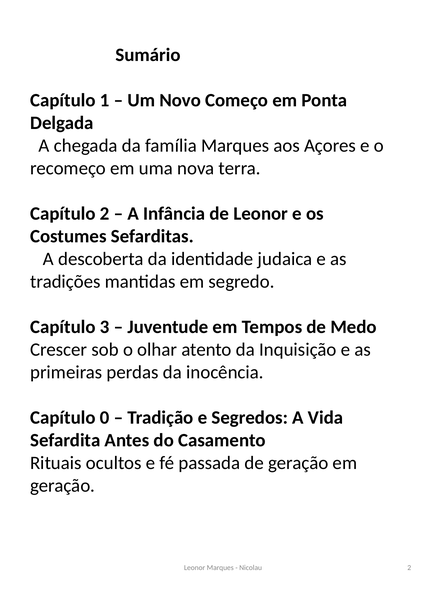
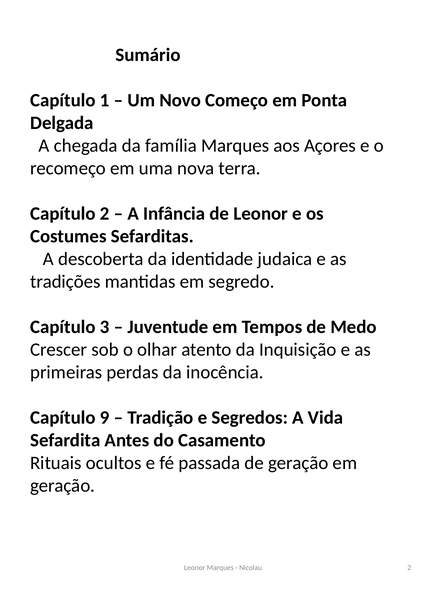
0: 0 -> 9
